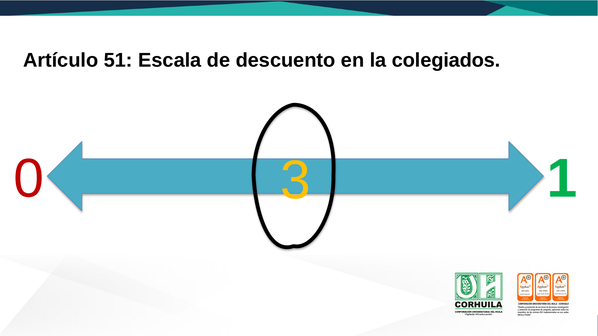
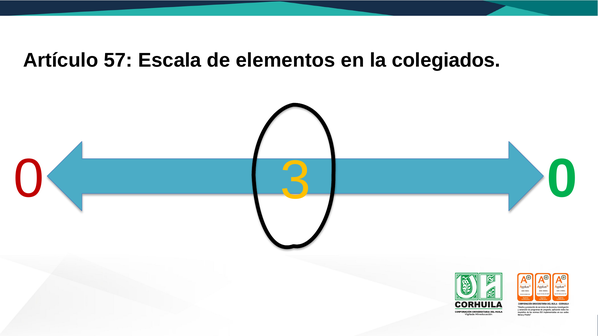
51: 51 -> 57
descuento: descuento -> elementos
1 at (562, 179): 1 -> 0
